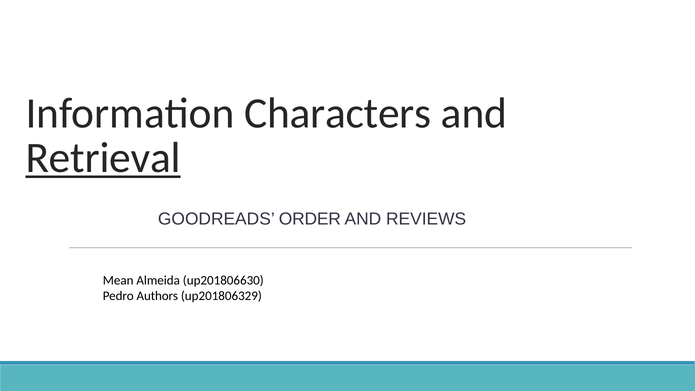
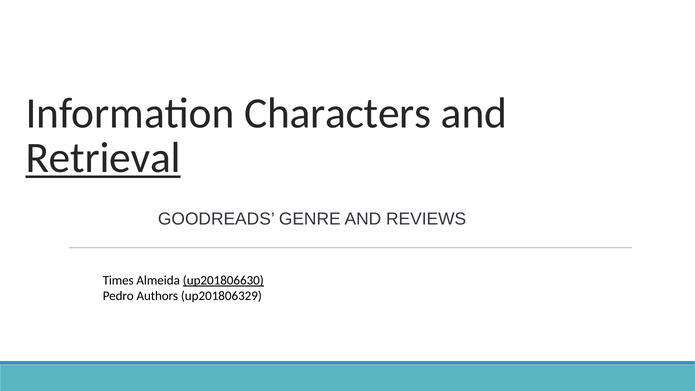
ORDER: ORDER -> GENRE
Mean: Mean -> Times
up201806630 underline: none -> present
